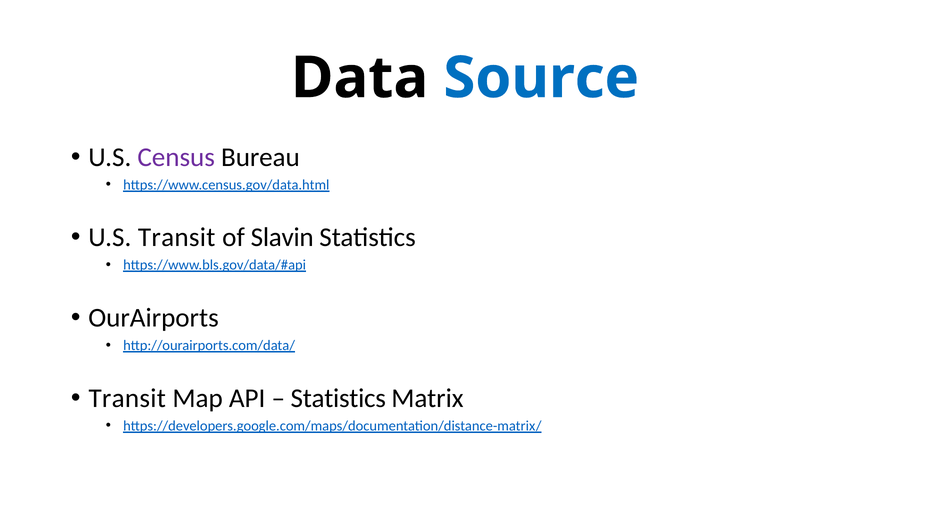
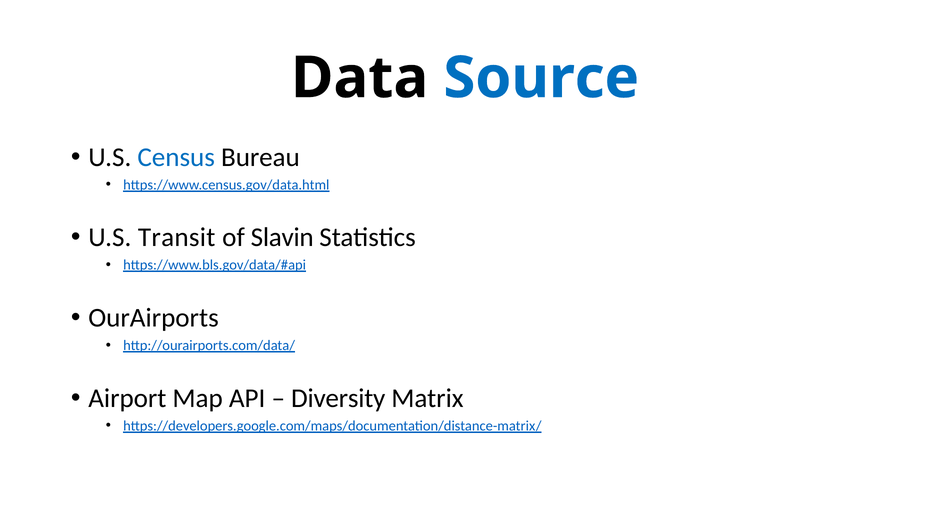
Census colour: purple -> blue
Transit at (127, 398): Transit -> Airport
Statistics at (338, 398): Statistics -> Diversity
